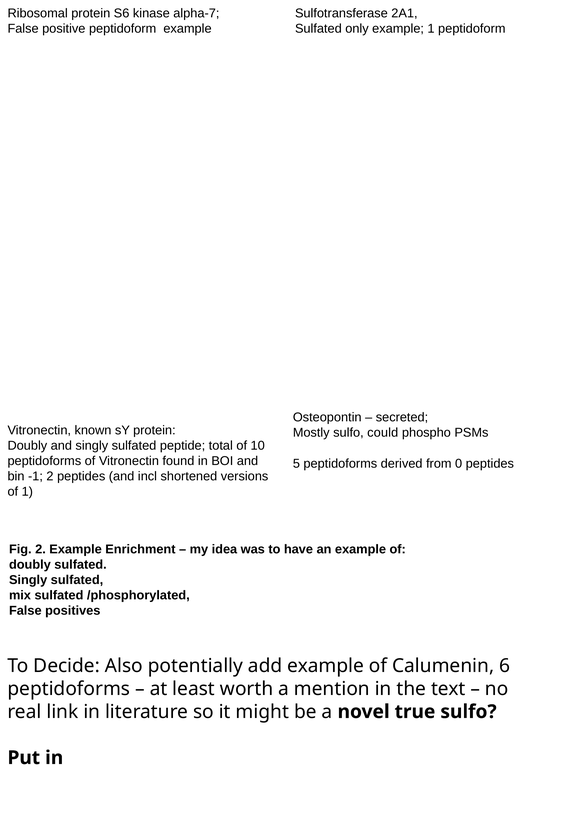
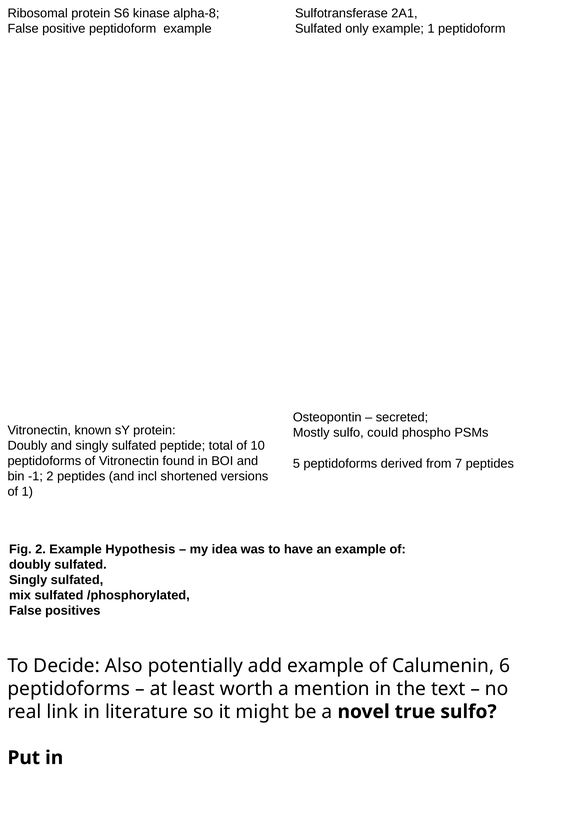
alpha-7: alpha-7 -> alpha-8
0: 0 -> 7
Enrichment: Enrichment -> Hypothesis
